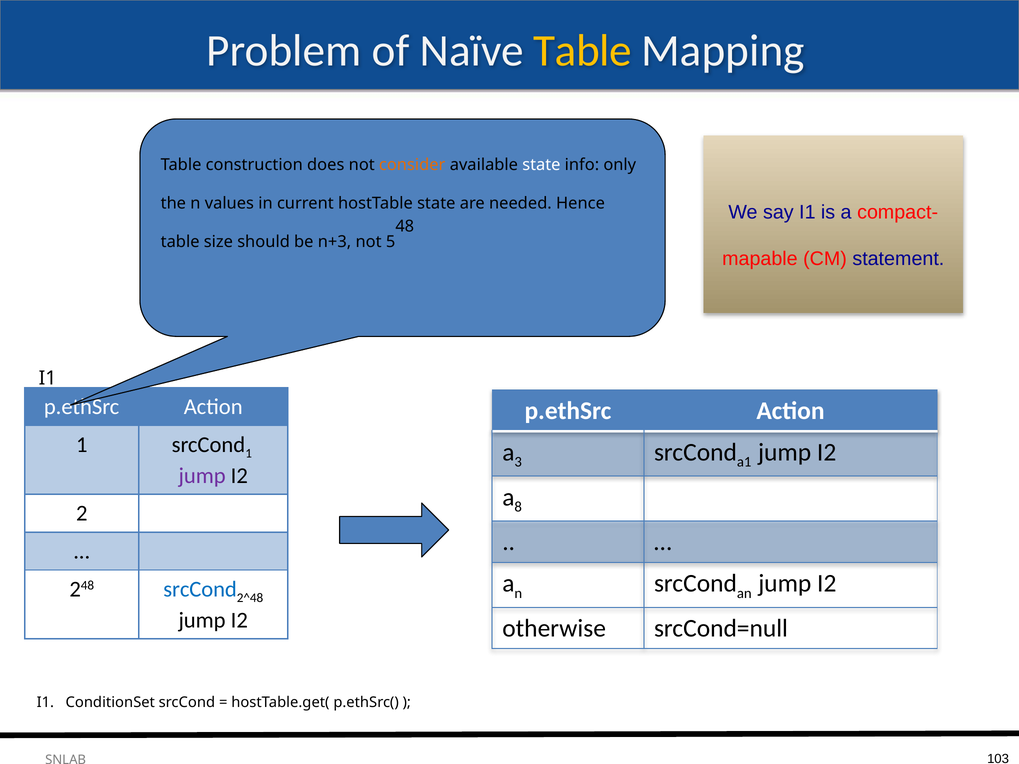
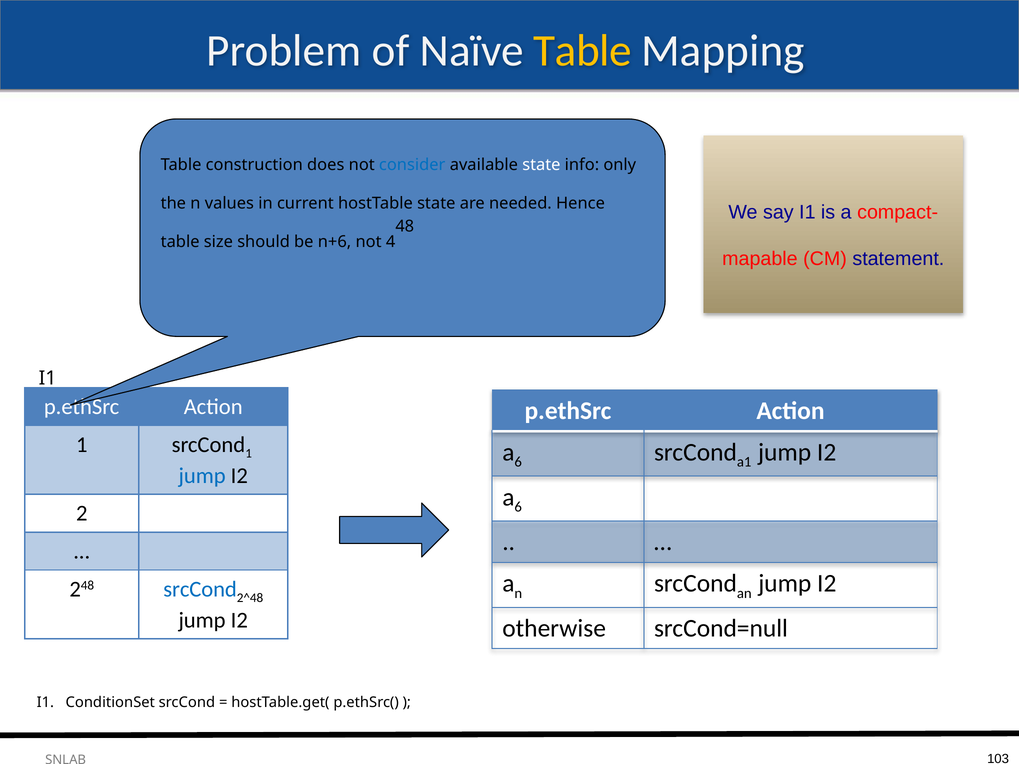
consider colour: orange -> blue
n+3: n+3 -> n+6
5: 5 -> 4
3 at (518, 462): 3 -> 6
jump at (202, 476) colour: purple -> blue
8 at (518, 507): 8 -> 6
